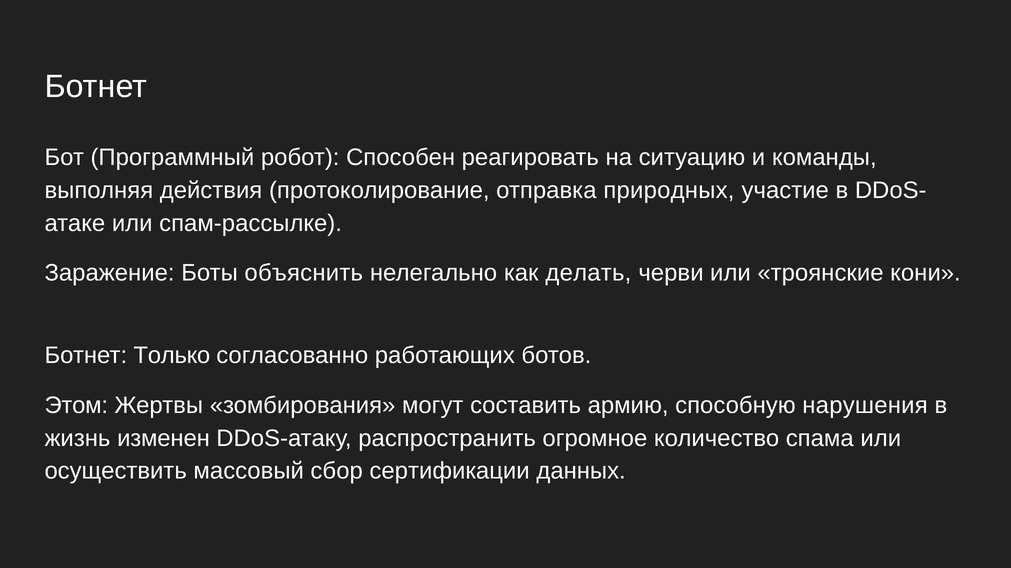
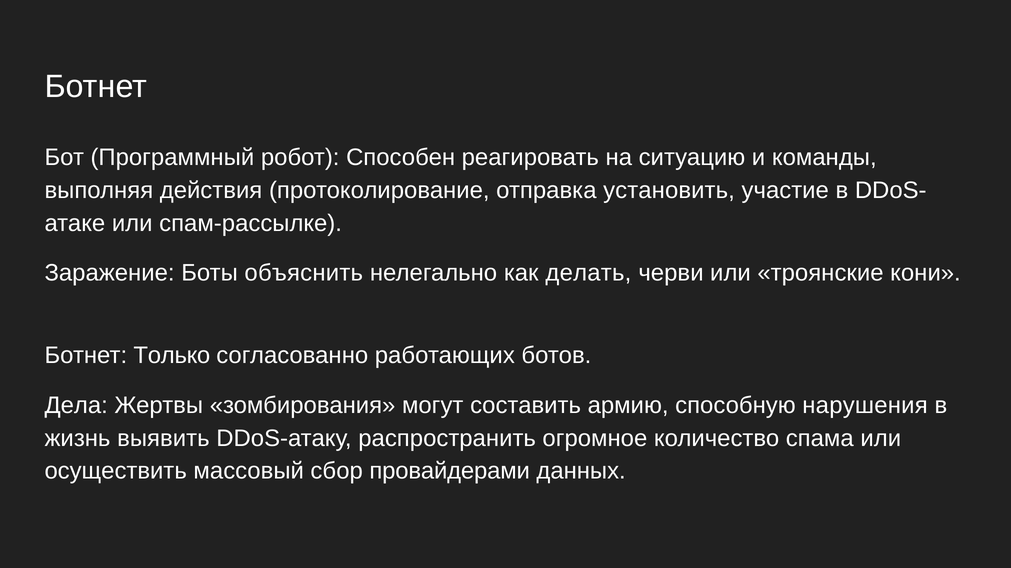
природных: природных -> установить
Этом: Этом -> Дела
изменен: изменен -> выявить
сертификации: сертификации -> провайдерами
